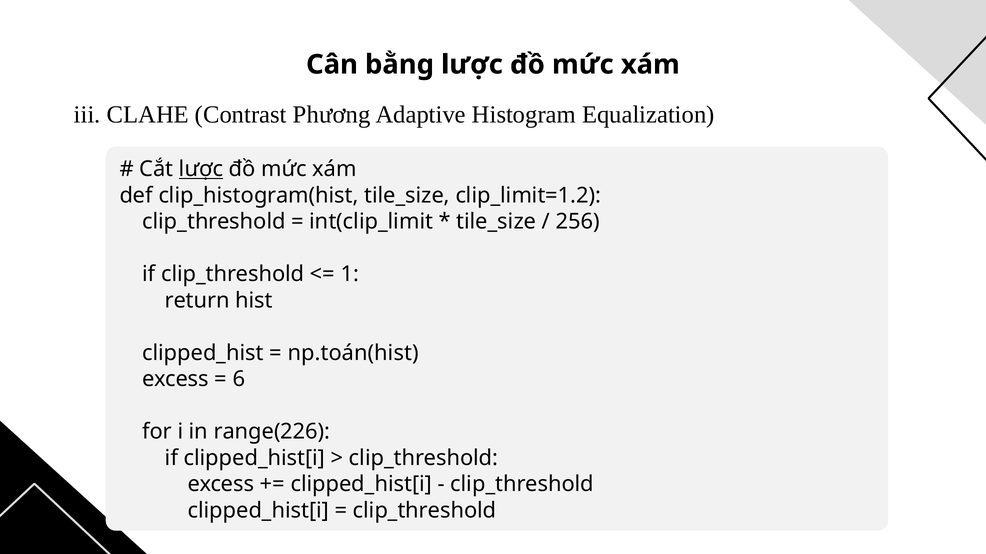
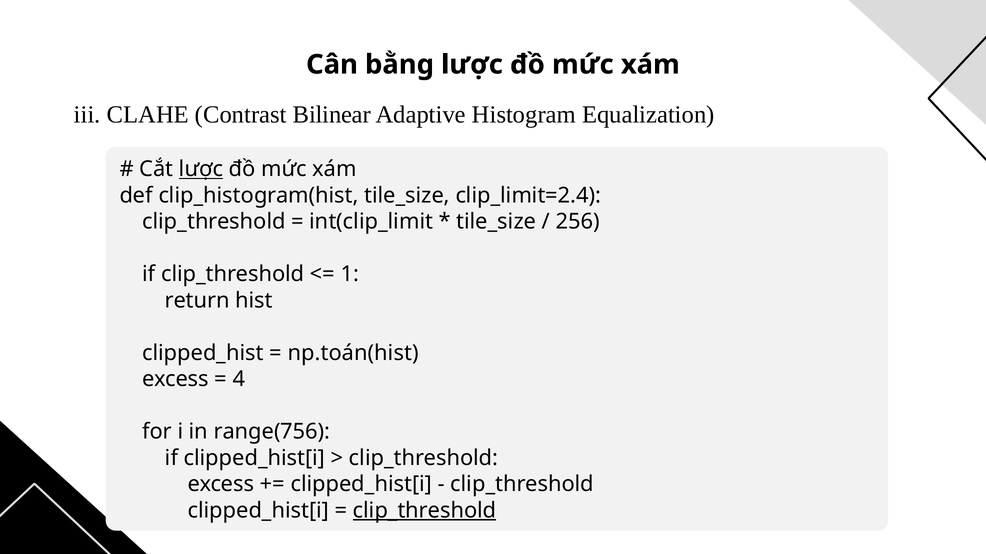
Phương: Phương -> Bilinear
clip_limit=1.2: clip_limit=1.2 -> clip_limit=2.4
6: 6 -> 4
range(226: range(226 -> range(756
clip_threshold at (425, 511) underline: none -> present
